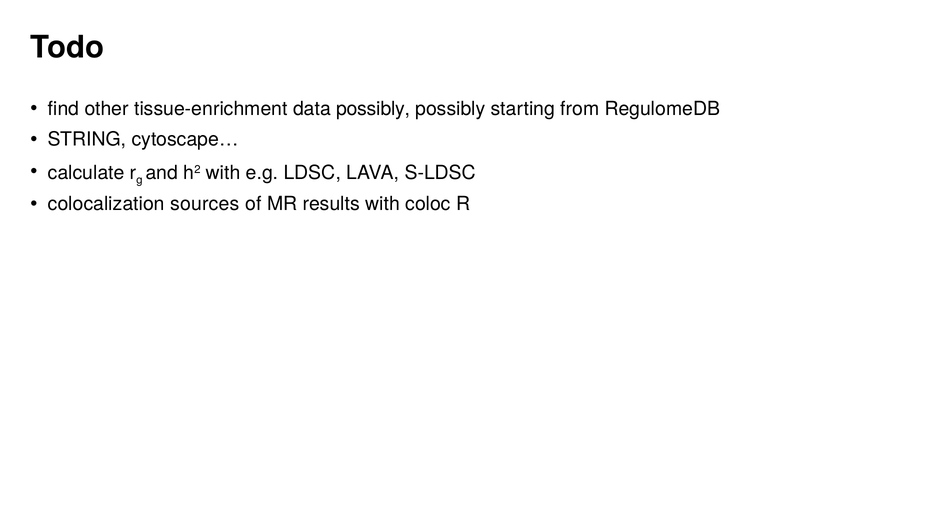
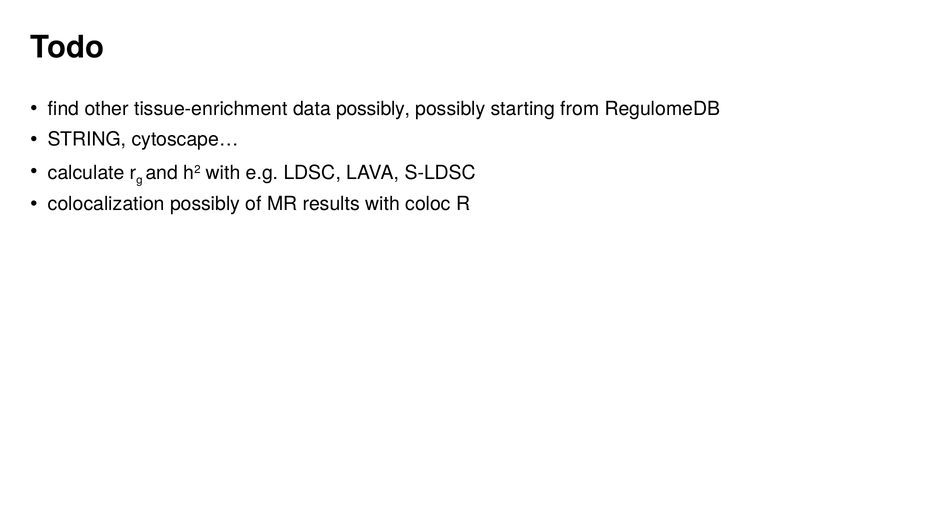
colocalization sources: sources -> possibly
